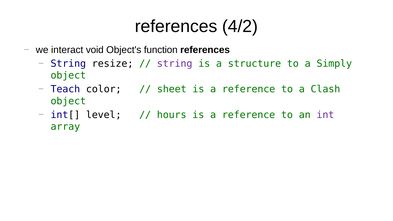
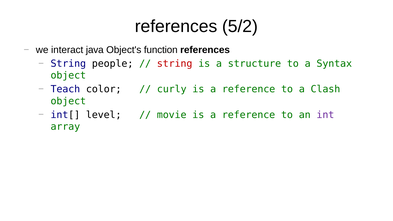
4/2: 4/2 -> 5/2
void: void -> java
resize: resize -> people
string at (175, 64) colour: purple -> red
Simply: Simply -> Syntax
sheet: sheet -> curly
hours: hours -> movie
